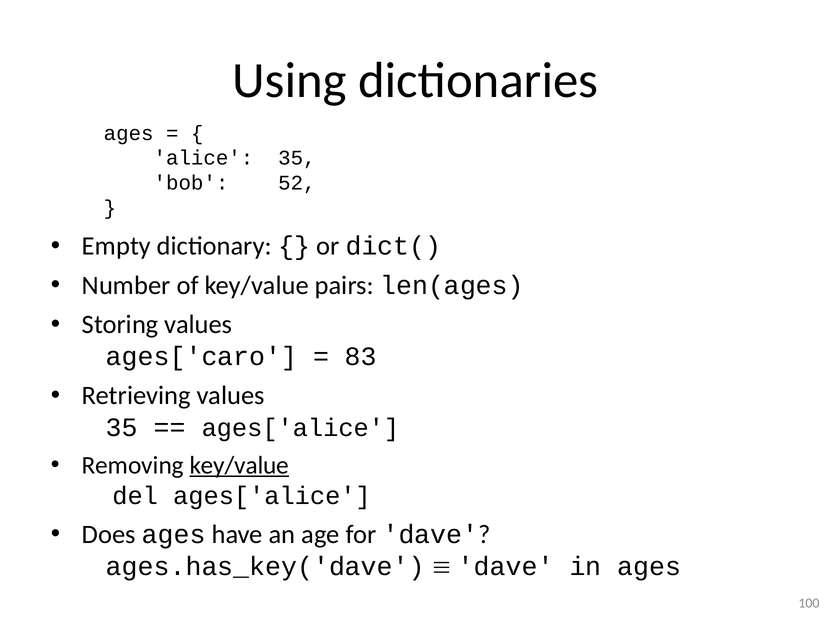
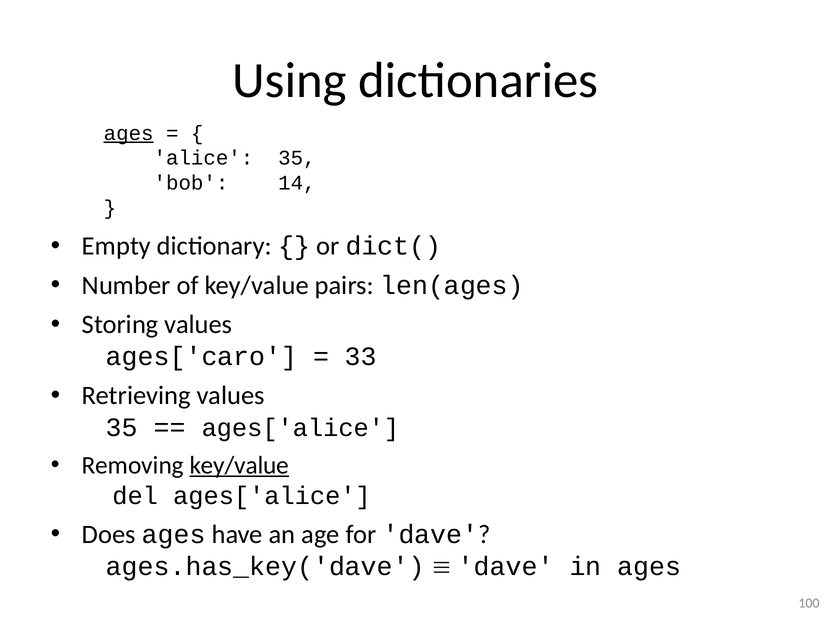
ages at (129, 133) underline: none -> present
52: 52 -> 14
83: 83 -> 33
